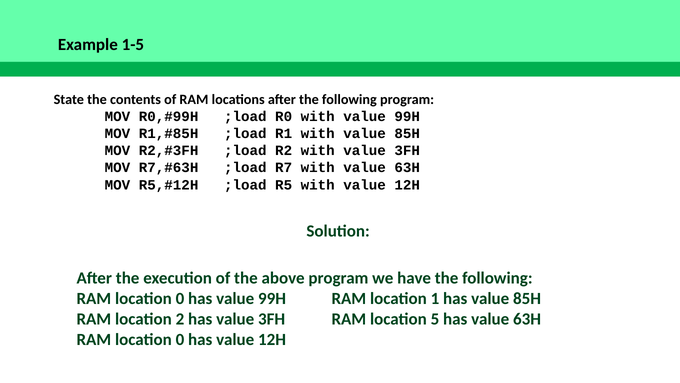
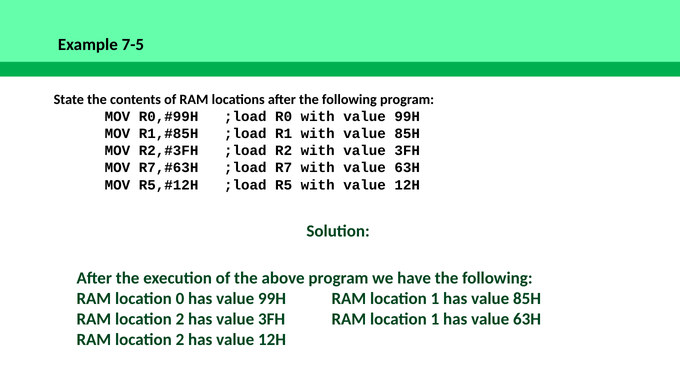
1-5: 1-5 -> 7-5
3FH RAM location 5: 5 -> 1
0 at (180, 339): 0 -> 2
